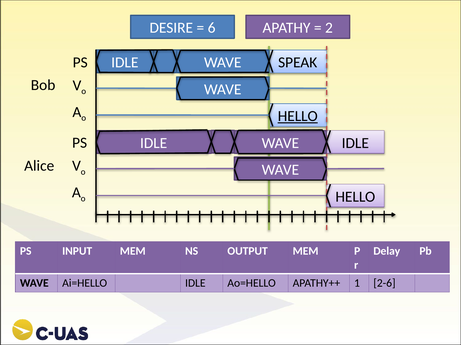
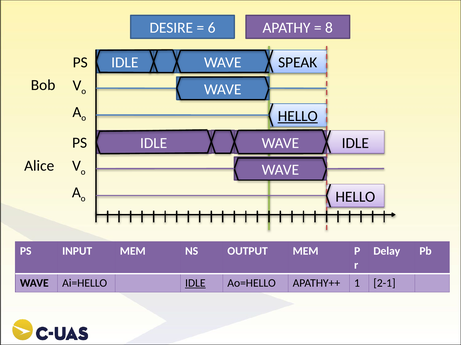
2: 2 -> 8
IDLE at (195, 284) underline: none -> present
2-6: 2-6 -> 2-1
